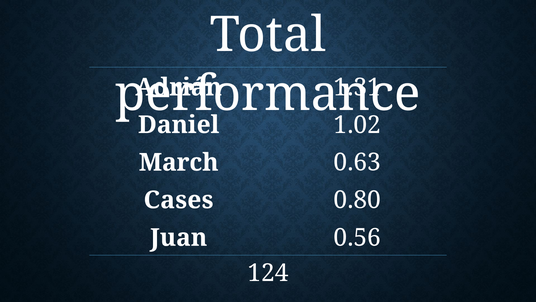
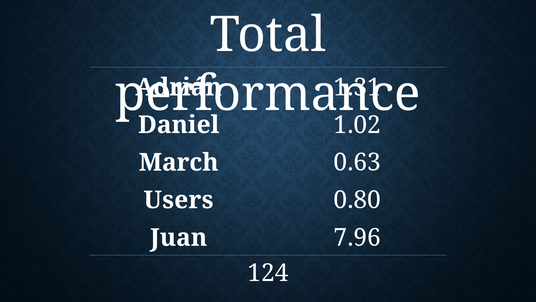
Cases: Cases -> Users
0.56: 0.56 -> 7.96
